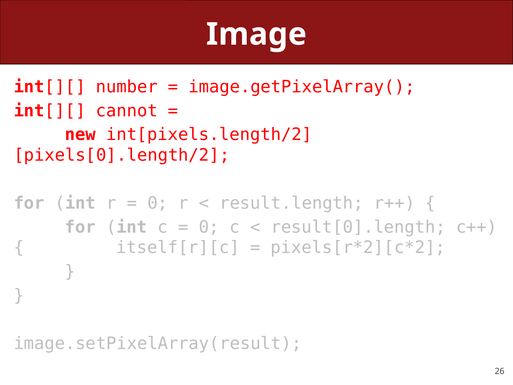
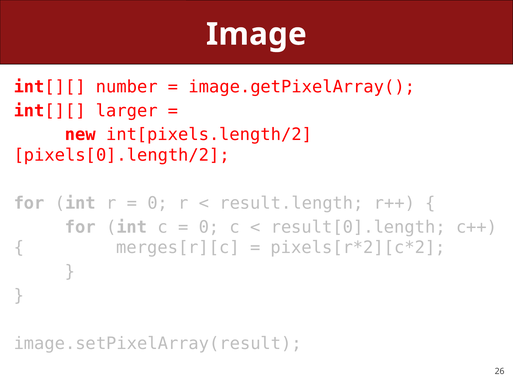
cannot: cannot -> larger
itself[r][c: itself[r][c -> merges[r][c
